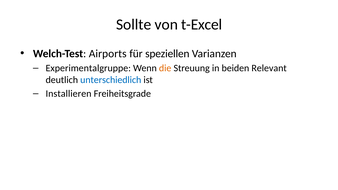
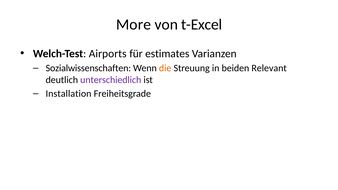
Sollte: Sollte -> More
speziellen: speziellen -> estimates
Experimentalgruppe: Experimentalgruppe -> Sozialwissenschaften
unterschiedlich colour: blue -> purple
Installieren: Installieren -> Installation
